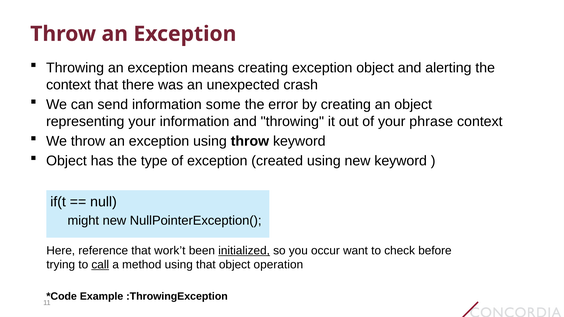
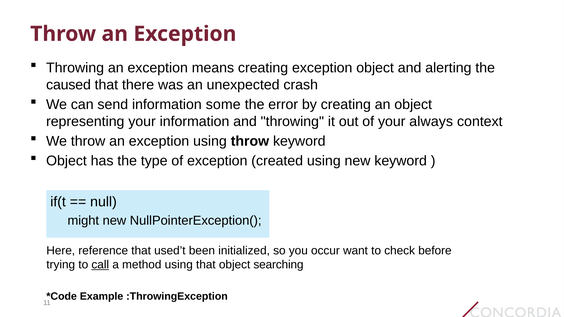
context at (68, 85): context -> caused
phrase: phrase -> always
work’t: work’t -> used’t
initialized underline: present -> none
operation: operation -> searching
